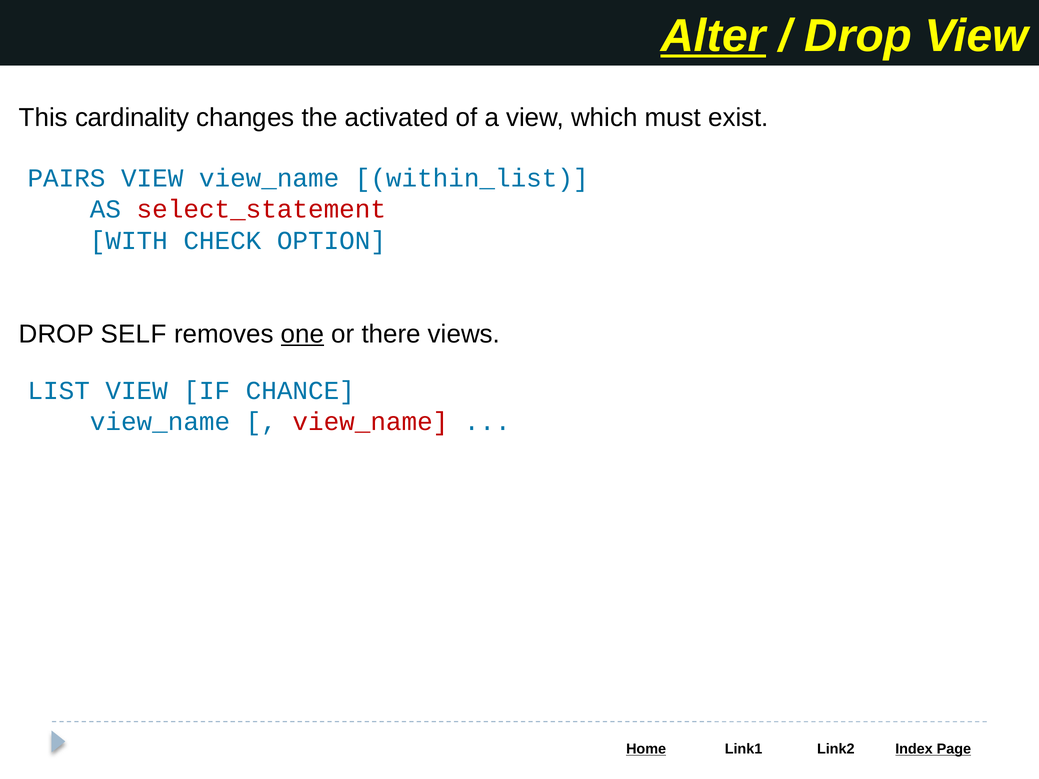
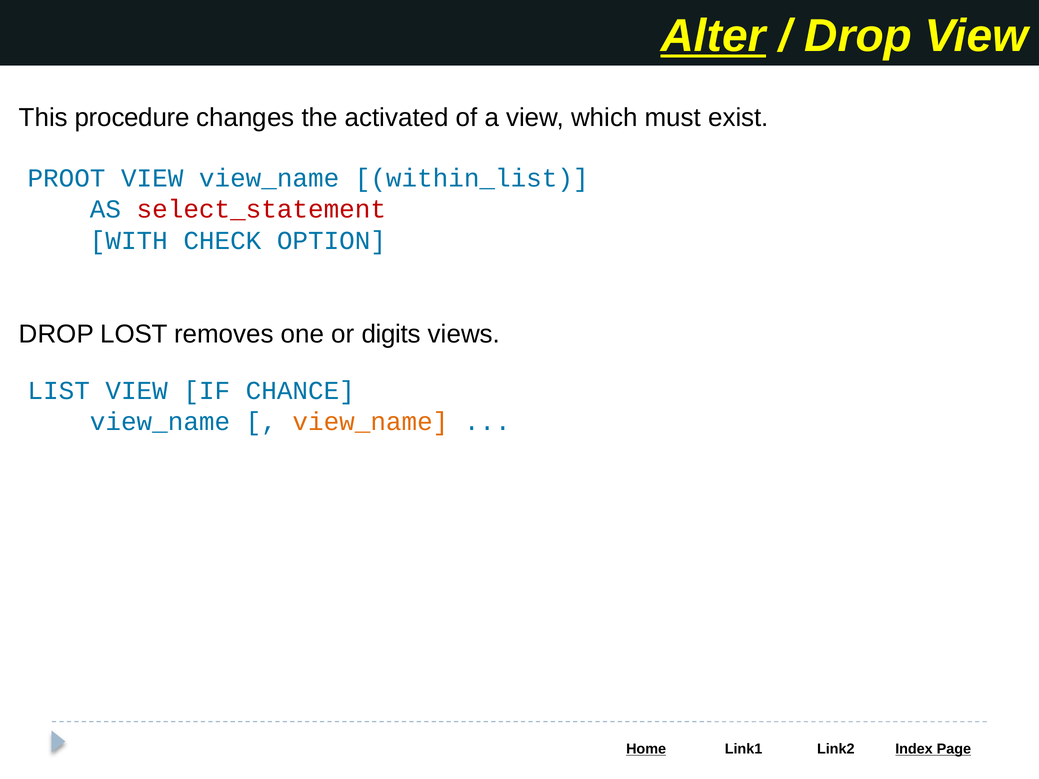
cardinality: cardinality -> procedure
PAIRS: PAIRS -> PROOT
SELF: SELF -> LOST
one underline: present -> none
there: there -> digits
view_name at (370, 422) colour: red -> orange
